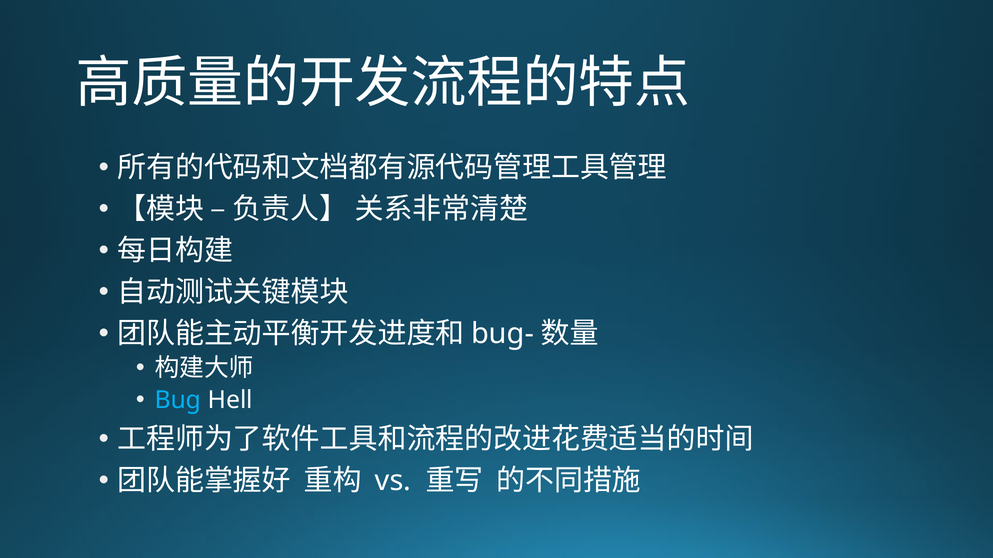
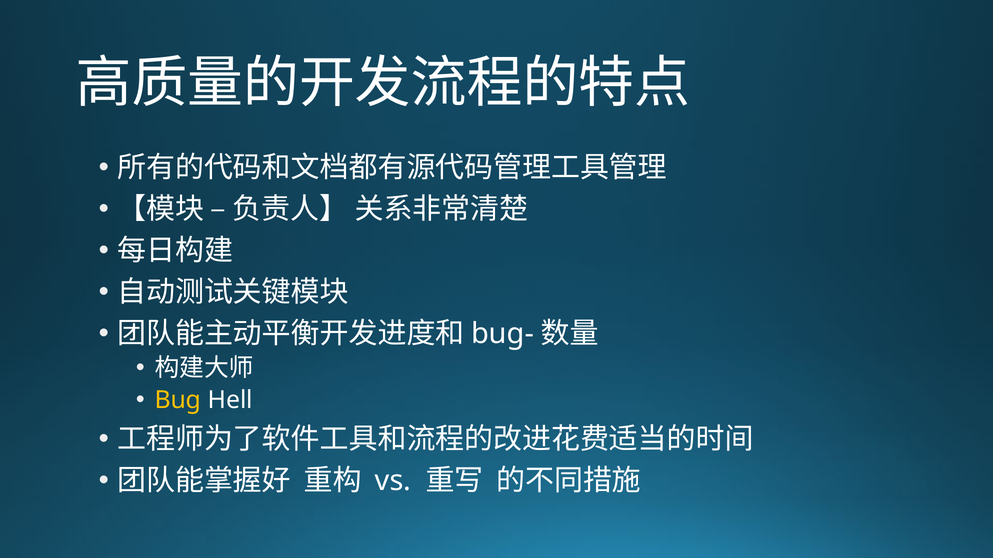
Bug colour: light blue -> yellow
